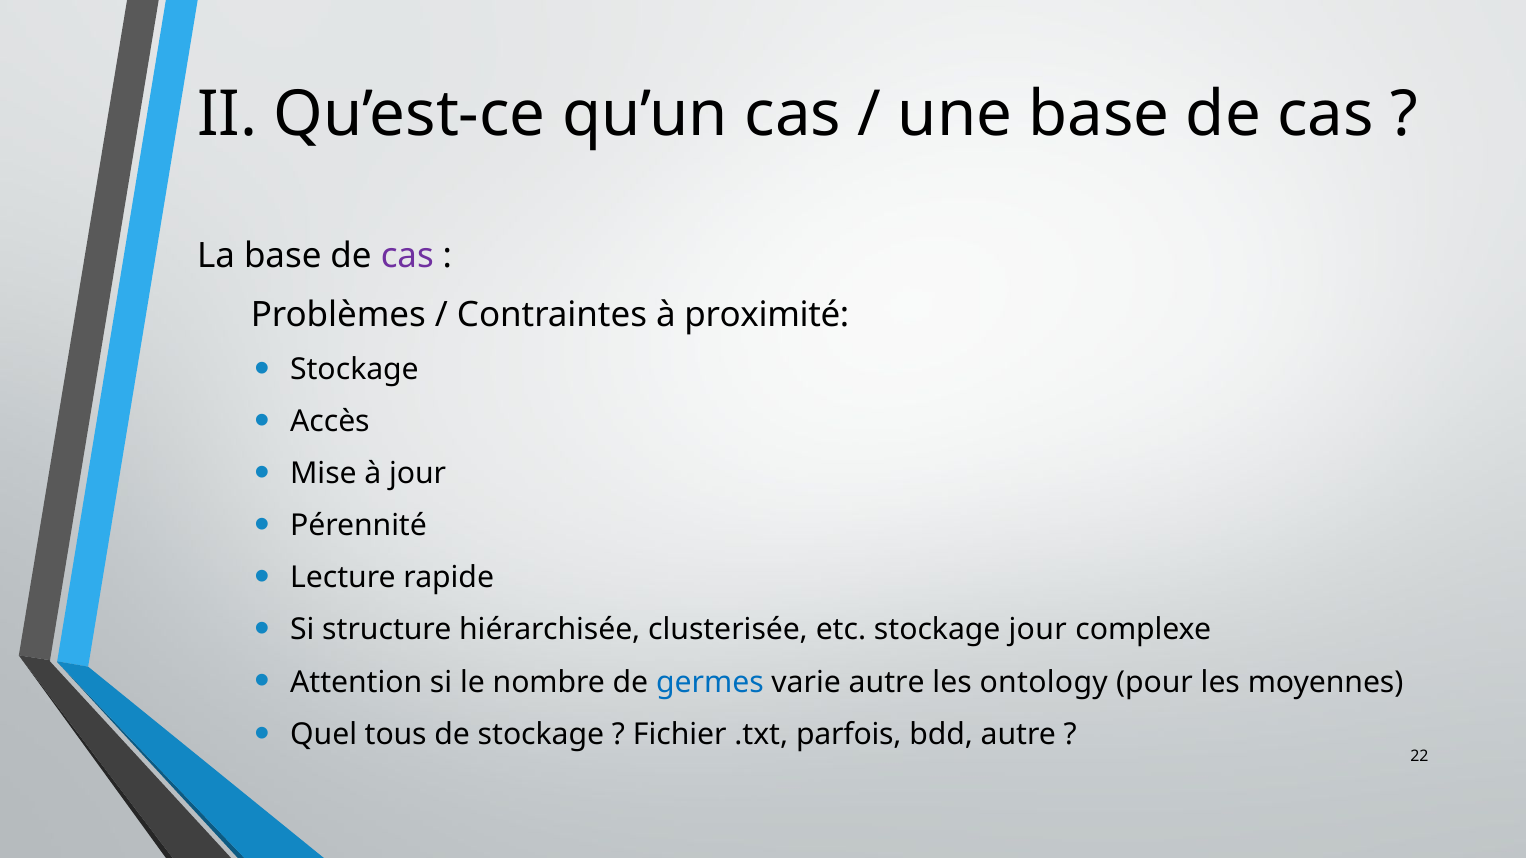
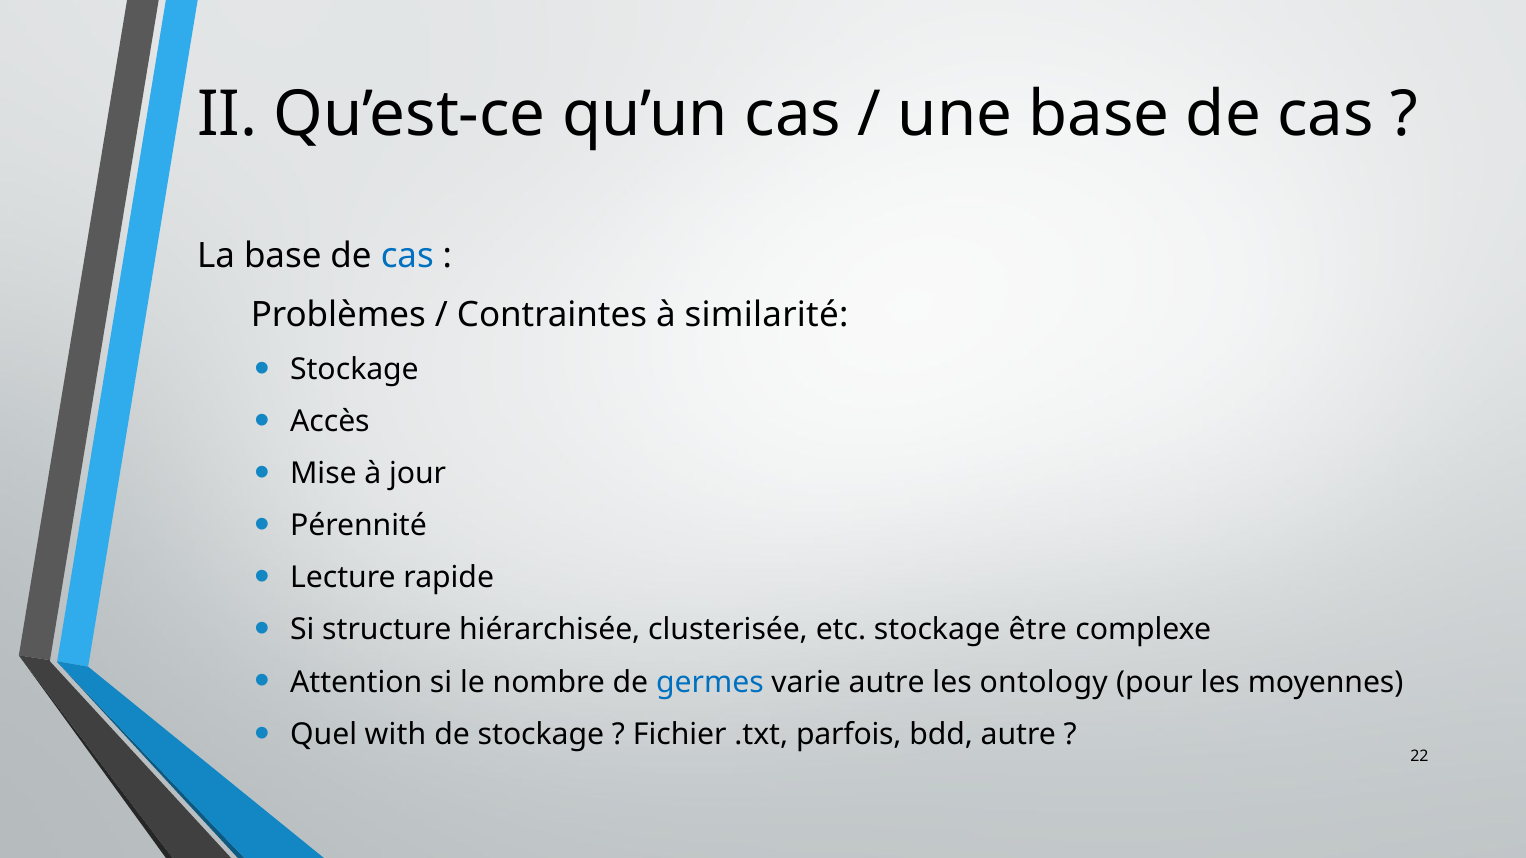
cas at (407, 256) colour: purple -> blue
proximité: proximité -> similarité
stockage jour: jour -> être
tous: tous -> with
